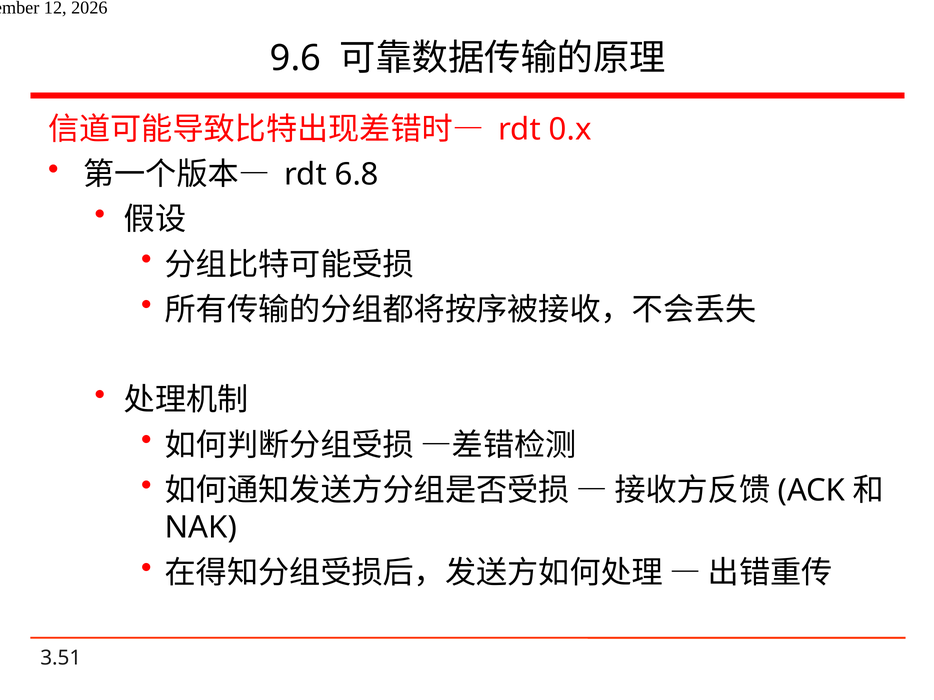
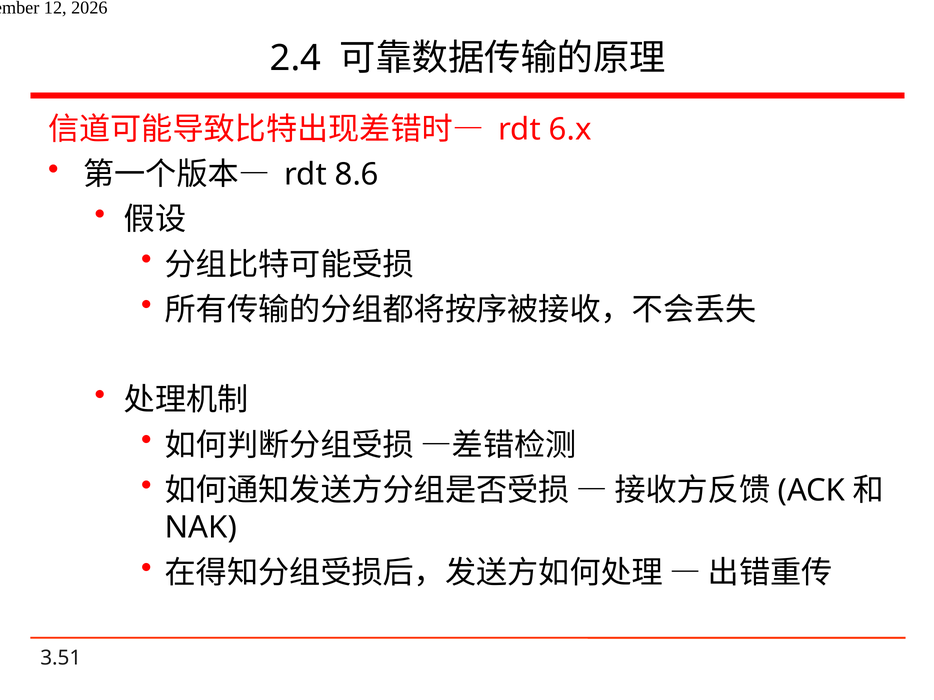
9.6: 9.6 -> 2.4
0.x: 0.x -> 6.x
6.8: 6.8 -> 8.6
